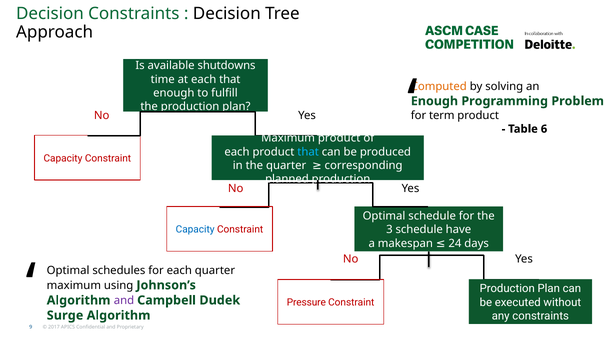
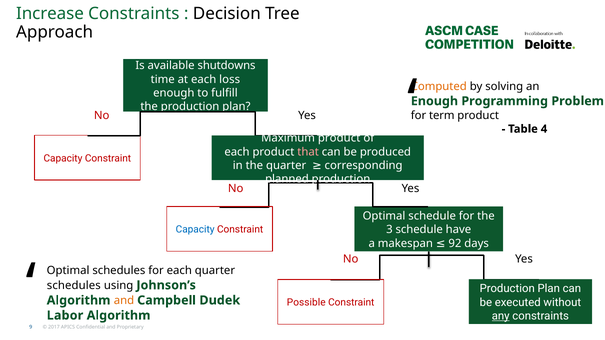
Decision at (50, 14): Decision -> Increase
each that: that -> loss
6: 6 -> 4
that at (308, 152) colour: light blue -> pink
24: 24 -> 92
maximum at (74, 286): maximum -> schedules
and at (124, 301) colour: purple -> orange
Pressure: Pressure -> Possible
any underline: none -> present
Surge: Surge -> Labor
